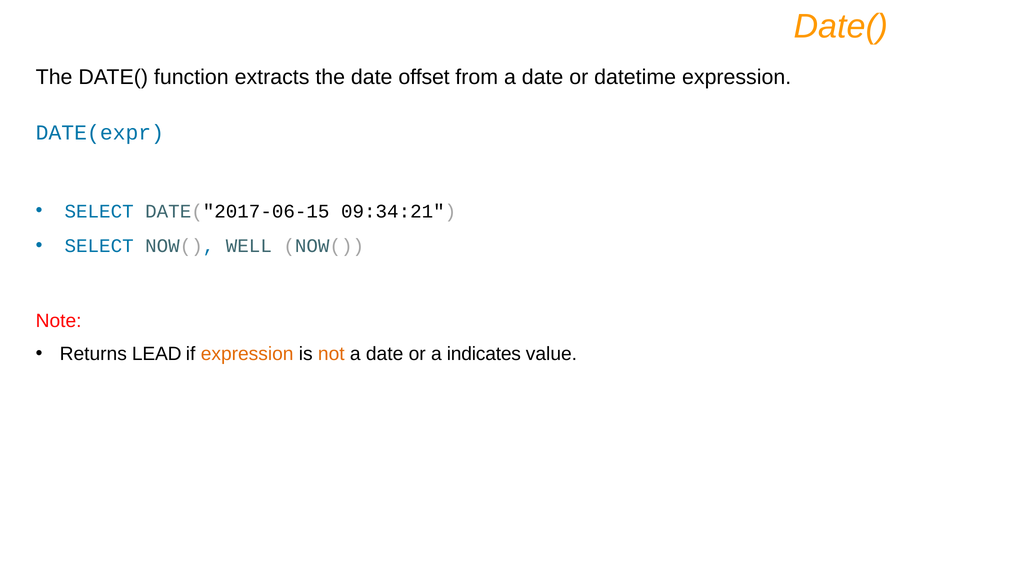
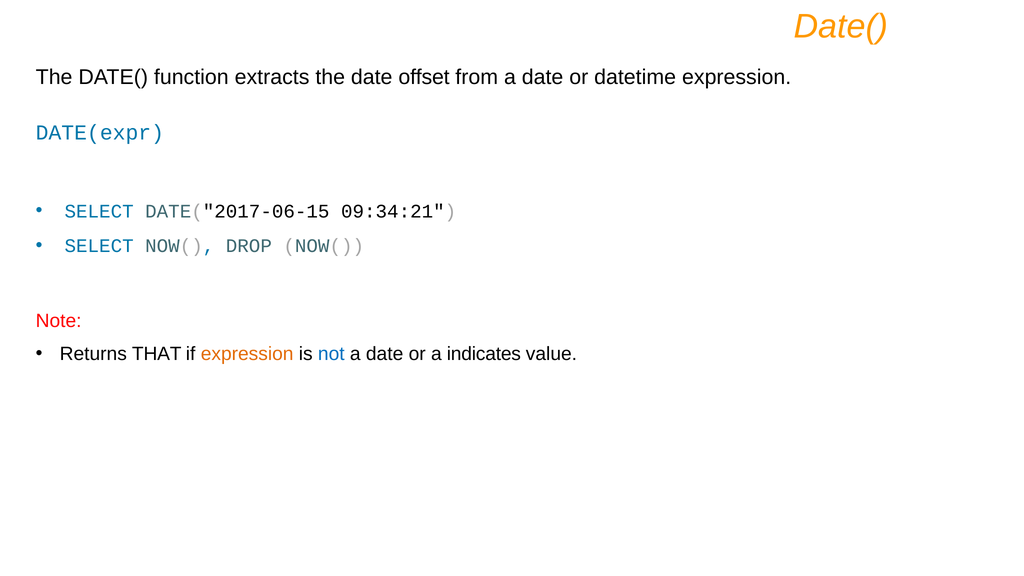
WELL: WELL -> DROP
LEAD: LEAD -> THAT
not colour: orange -> blue
